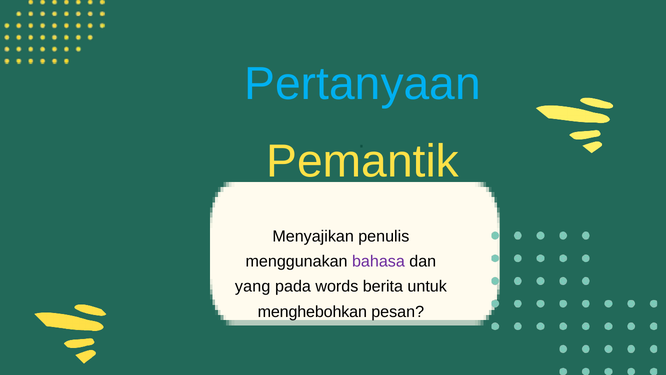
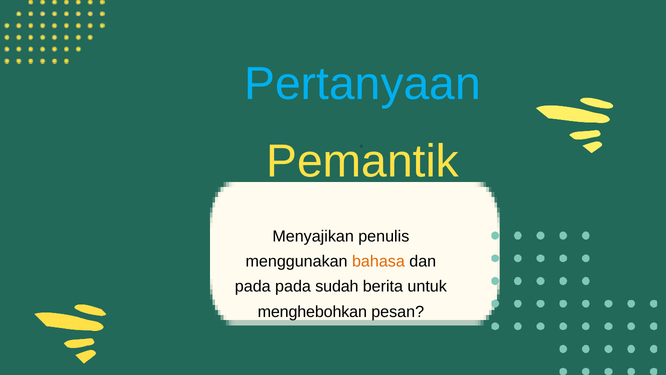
bahasa colour: purple -> orange
yang at (253, 286): yang -> pada
words: words -> sudah
